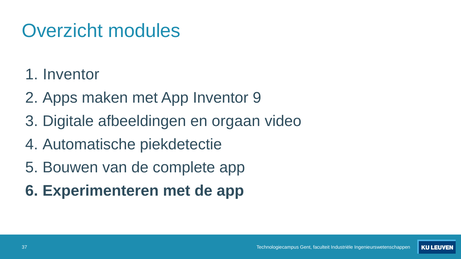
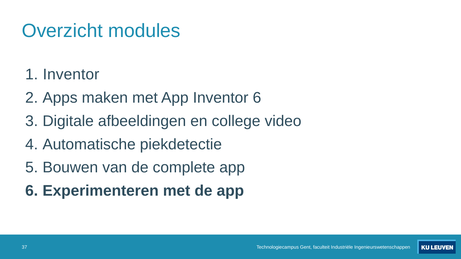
Inventor 9: 9 -> 6
orgaan: orgaan -> college
